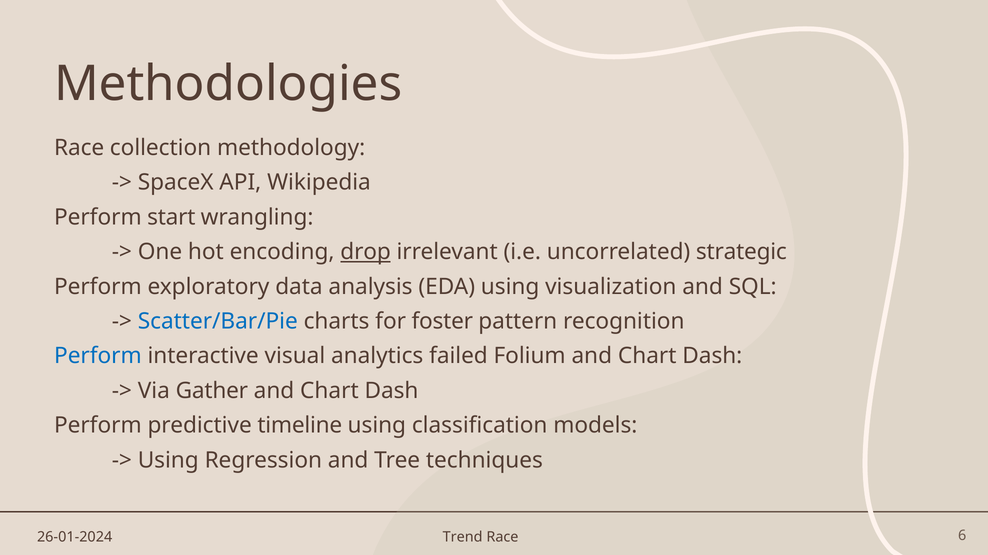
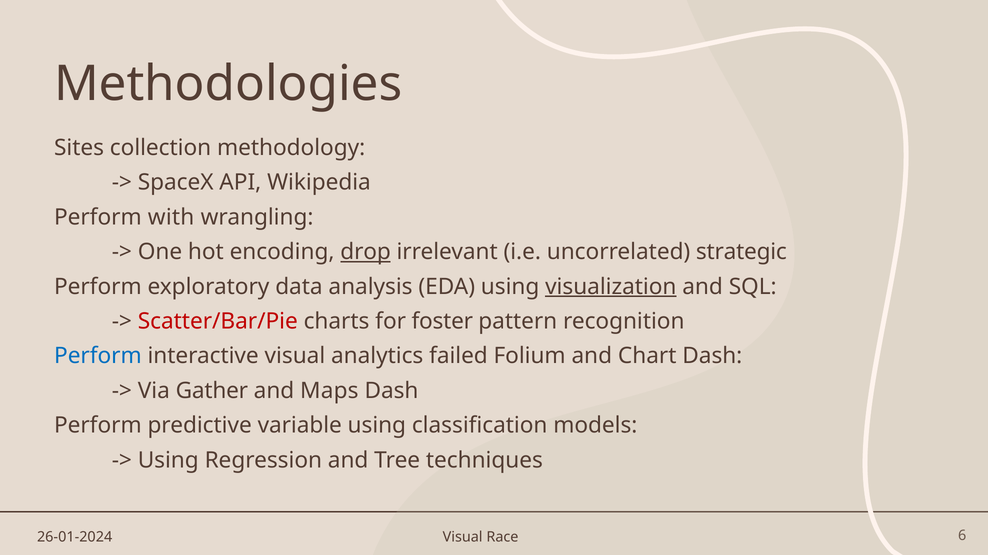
Race at (79, 148): Race -> Sites
start: start -> with
visualization underline: none -> present
Scatter/Bar/Pie colour: blue -> red
Chart at (329, 391): Chart -> Maps
timeline: timeline -> variable
26-01-2024 Trend: Trend -> Visual
